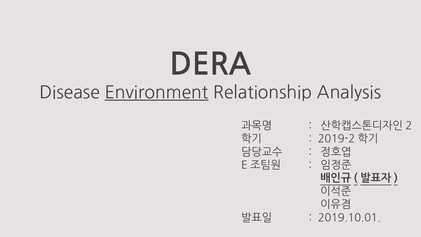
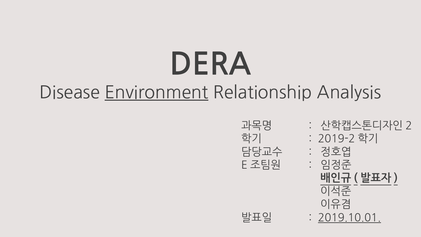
2019.10.01 underline: none -> present
